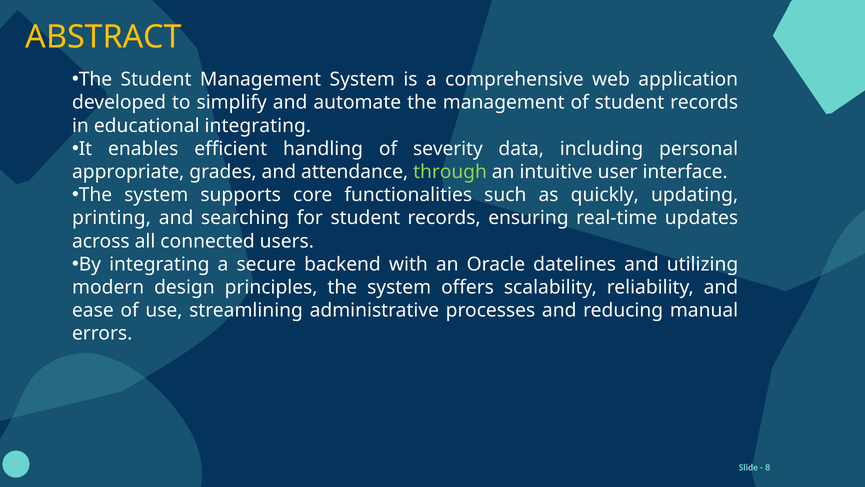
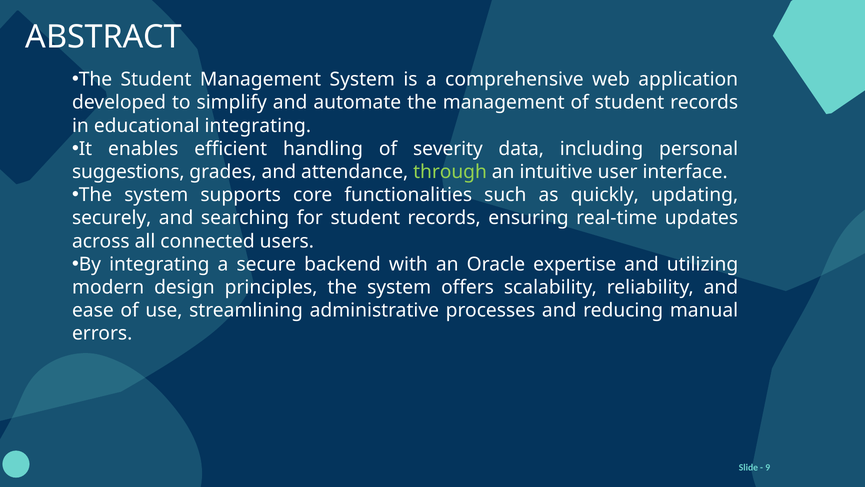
ABSTRACT colour: yellow -> white
appropriate: appropriate -> suggestions
printing: printing -> securely
datelines: datelines -> expertise
8: 8 -> 9
